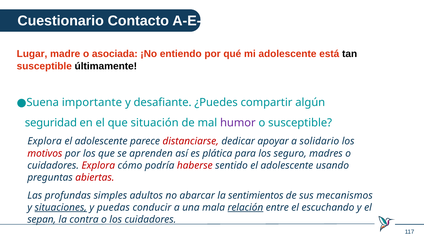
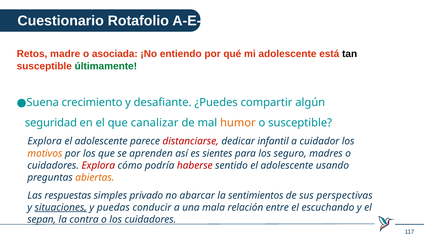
Contacto: Contacto -> Rotafolio
Lugar: Lugar -> Retos
últimamente colour: black -> green
importante: importante -> crecimiento
situación: situación -> canalizar
humor colour: purple -> orange
apoyar: apoyar -> infantil
solidario: solidario -> cuidador
motivos colour: red -> orange
plática: plática -> sientes
abiertas colour: red -> orange
profundas: profundas -> respuestas
adultos: adultos -> privado
mecanismos: mecanismos -> perspectivas
relación underline: present -> none
